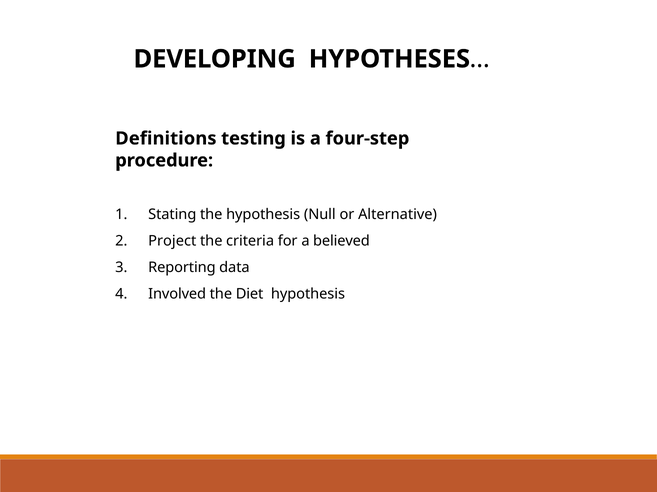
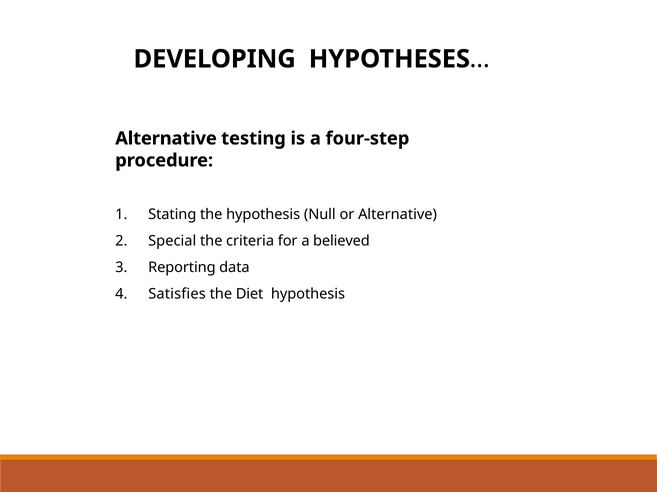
Definitions at (166, 139): Definitions -> Alternative
Project: Project -> Special
Involved: Involved -> Satisfies
